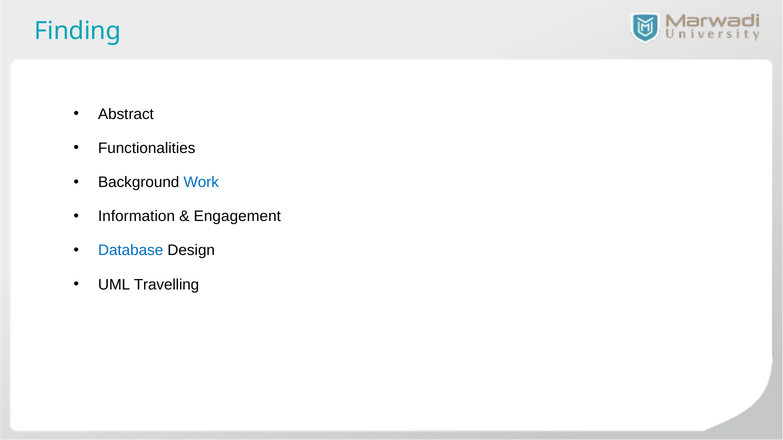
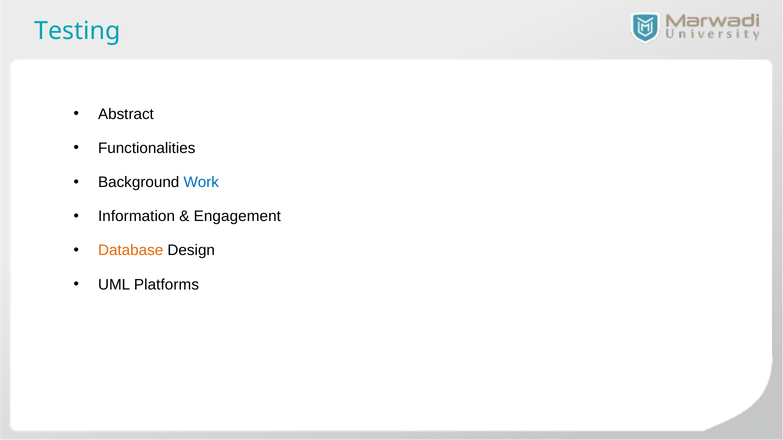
Finding: Finding -> Testing
Database colour: blue -> orange
Travelling: Travelling -> Platforms
